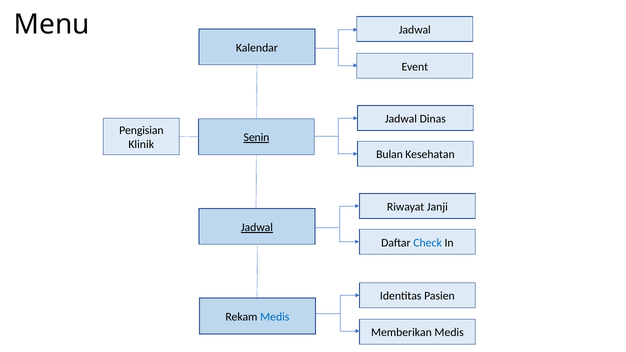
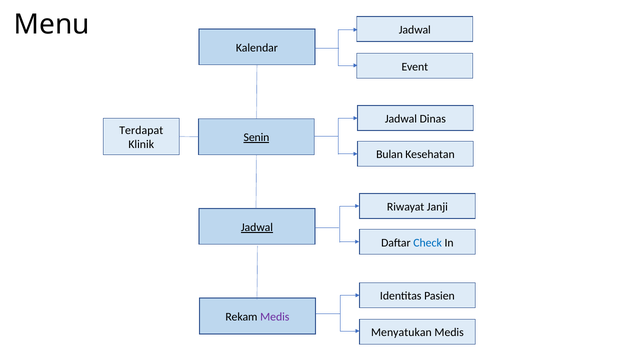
Pengisian: Pengisian -> Terdapat
Medis at (275, 317) colour: blue -> purple
Memberikan: Memberikan -> Menyatukan
